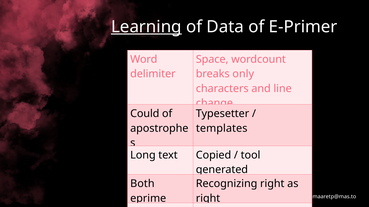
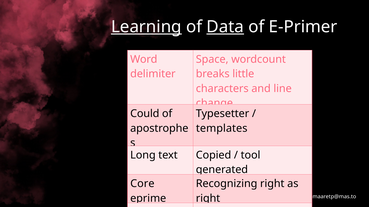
Data underline: none -> present
only: only -> little
Both: Both -> Core
